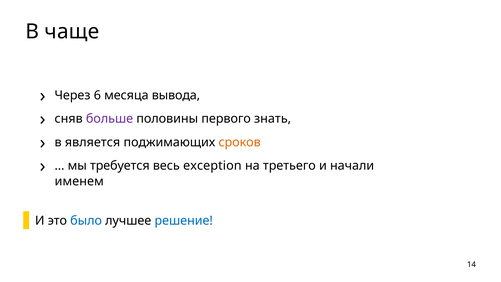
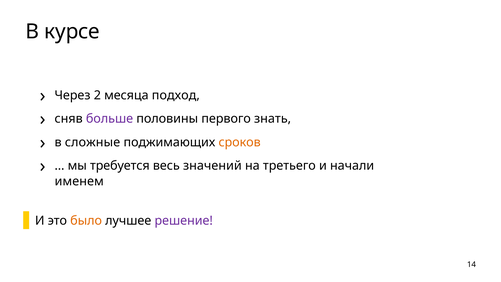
чаще: чаще -> курсе
6: 6 -> 2
вывода: вывода -> подход
является: является -> сложные
exception: exception -> значений
было colour: blue -> orange
решение colour: blue -> purple
